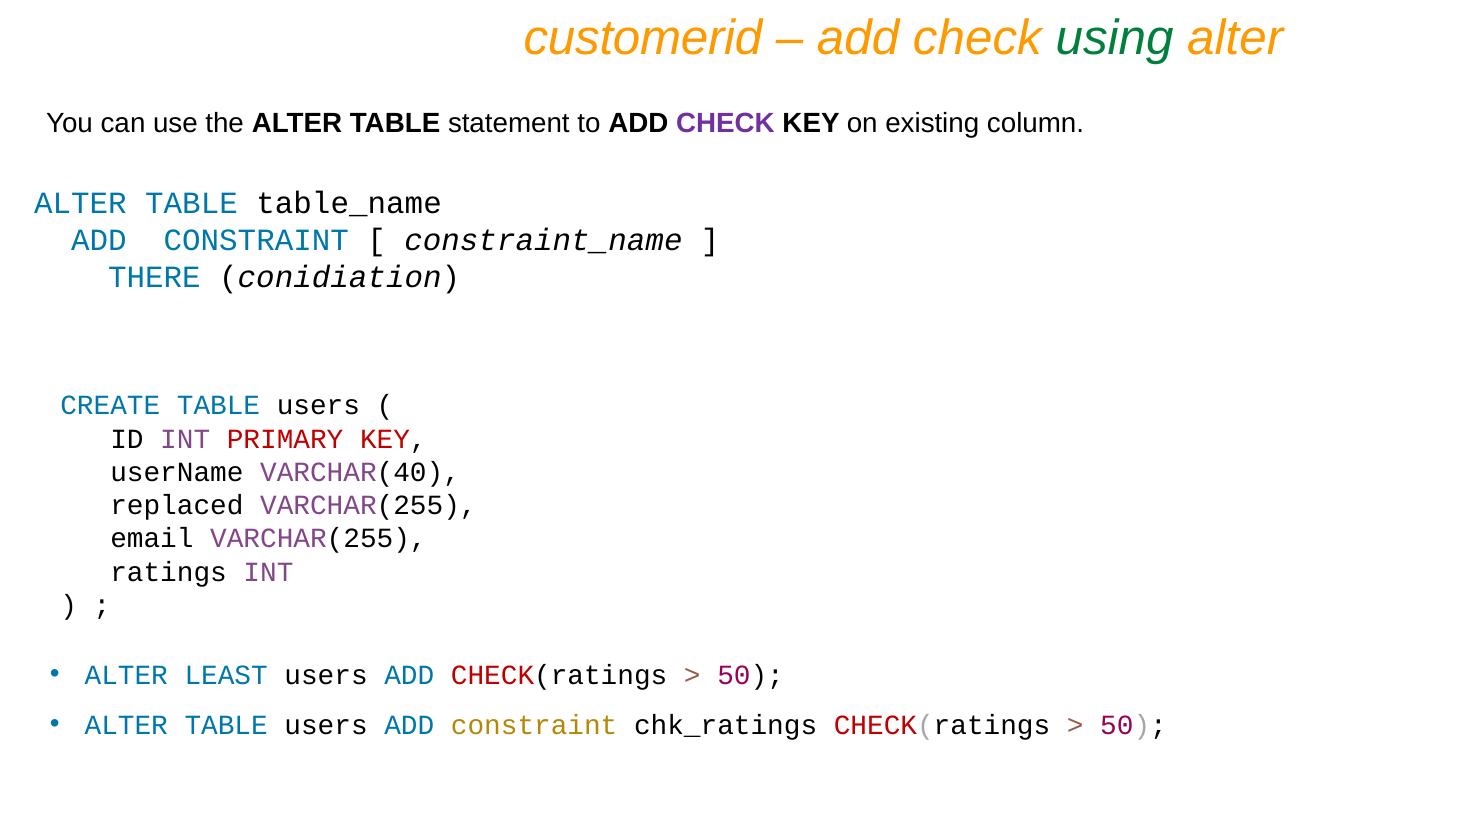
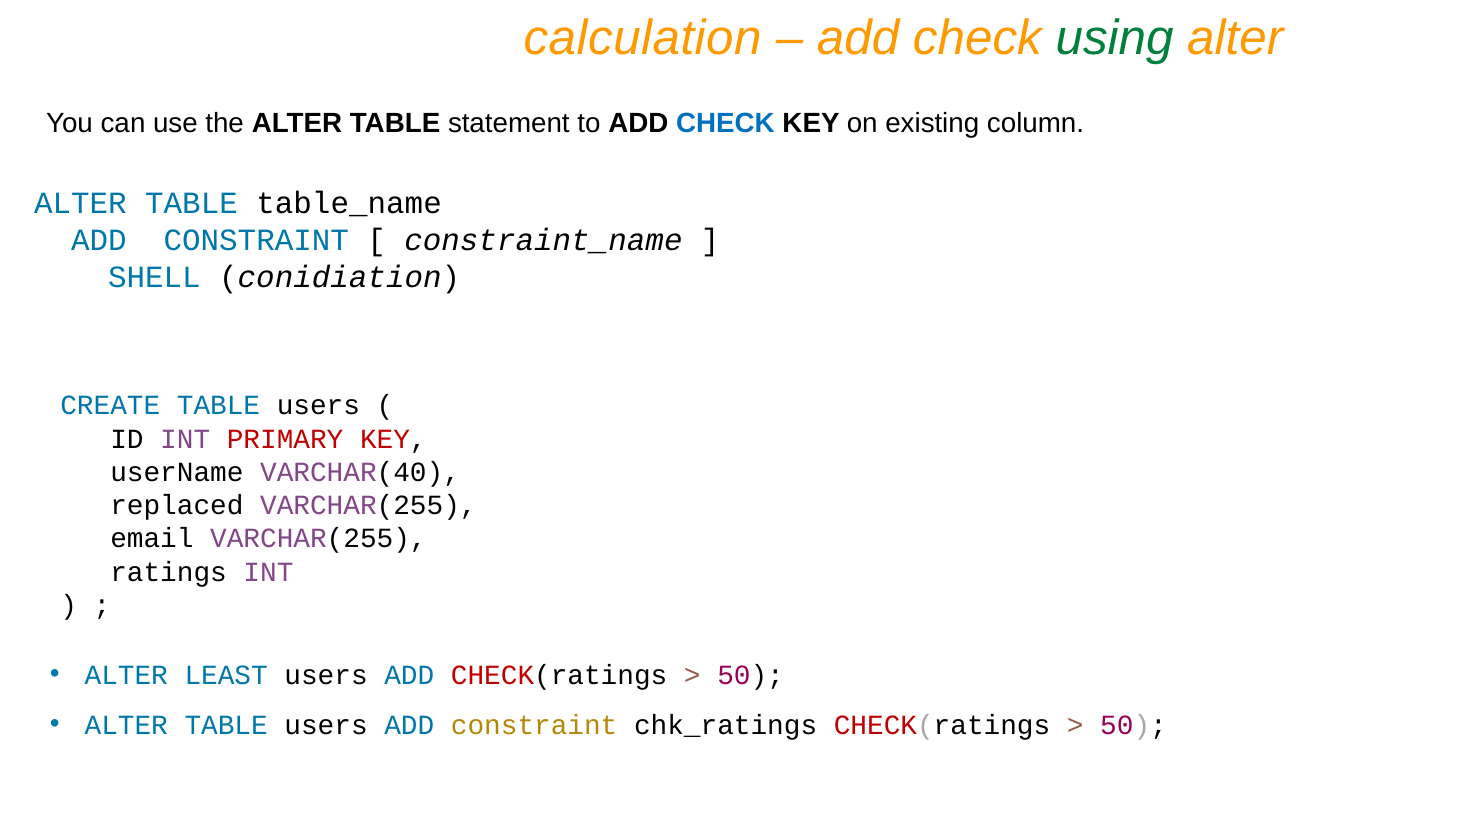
customerid: customerid -> calculation
CHECK at (725, 123) colour: purple -> blue
THERE: THERE -> SHELL
